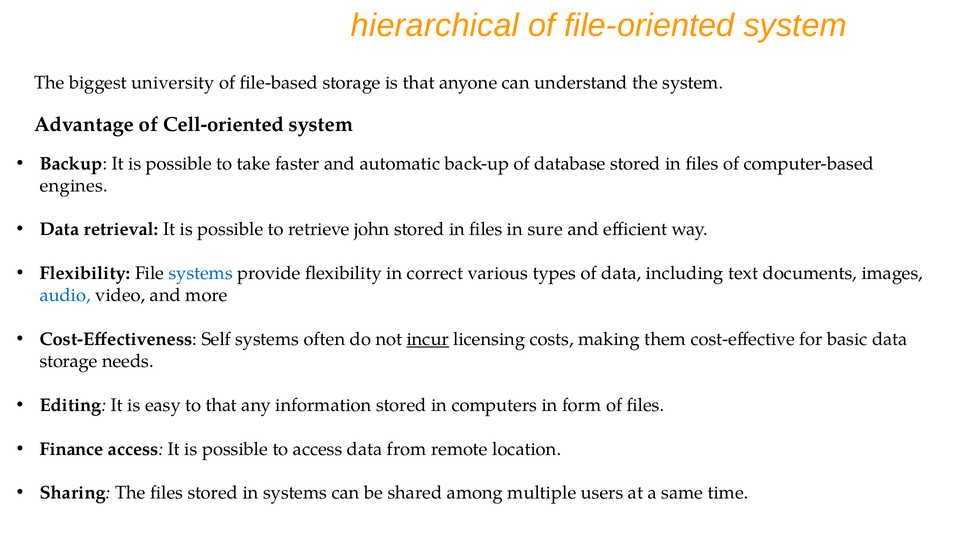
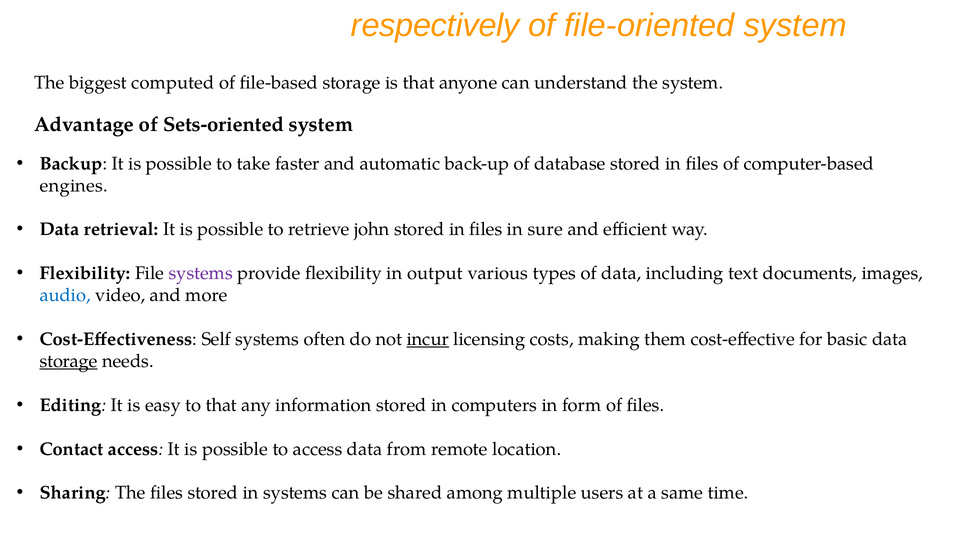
hierarchical: hierarchical -> respectively
university: university -> computed
Cell-oriented: Cell-oriented -> Sets-oriented
systems at (201, 273) colour: blue -> purple
correct: correct -> output
storage at (69, 361) underline: none -> present
Finance: Finance -> Contact
